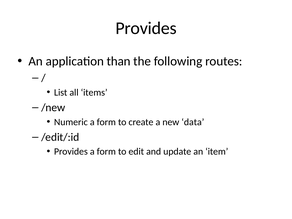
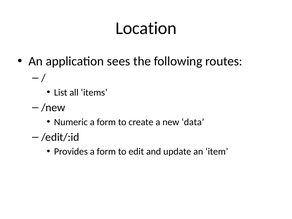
Provides at (146, 28): Provides -> Location
than: than -> sees
